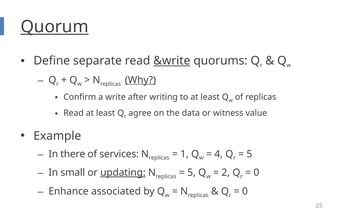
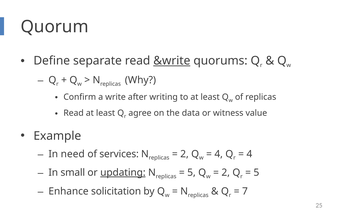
Quorum underline: present -> none
Why underline: present -> none
there: there -> need
1 at (184, 153): 1 -> 2
5 at (249, 153): 5 -> 4
0 at (256, 172): 0 -> 5
associated: associated -> solicitation
0 at (245, 191): 0 -> 7
